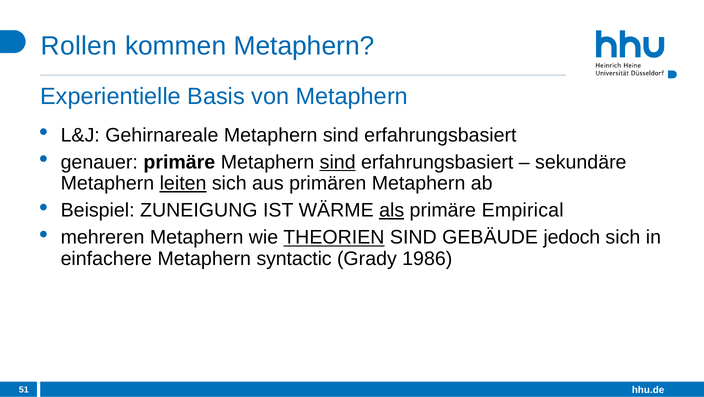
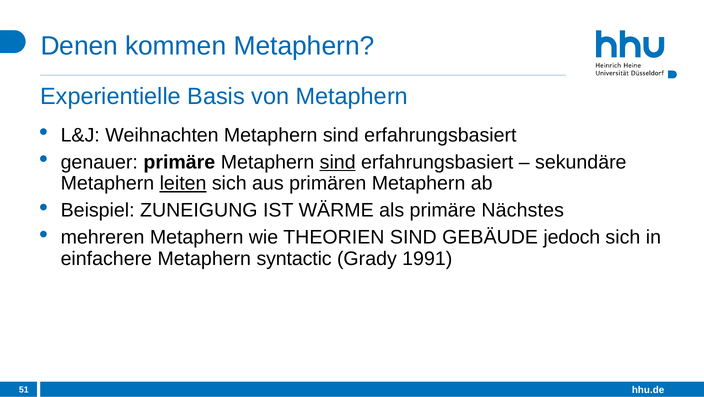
Rollen: Rollen -> Denen
Gehirnareale: Gehirnareale -> Weihnachten
als underline: present -> none
Empirical: Empirical -> Nächstes
THEORIEN underline: present -> none
1986: 1986 -> 1991
